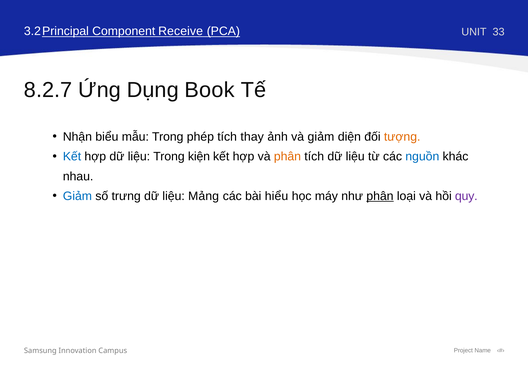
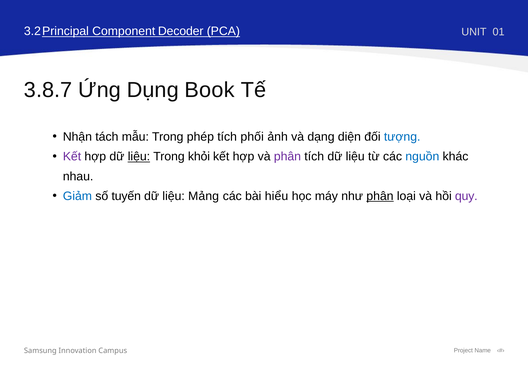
Receive: Receive -> Decoder
33: 33 -> 01
8.2.7: 8.2.7 -> 3.8.7
biểu: biểu -> tách
thay: thay -> phối
và giảm: giảm -> dạng
tượng colour: orange -> blue
Kết at (72, 157) colour: blue -> purple
liệu at (139, 157) underline: none -> present
kiện: kiện -> khỏi
phân at (287, 157) colour: orange -> purple
trưng: trưng -> tuyến
